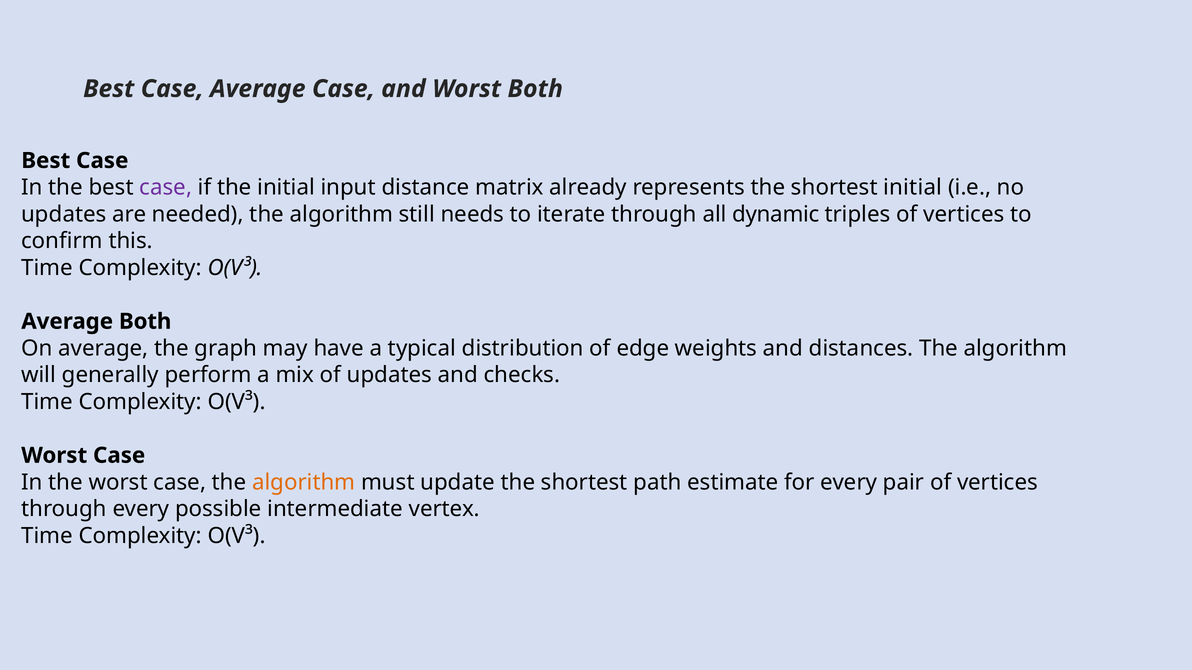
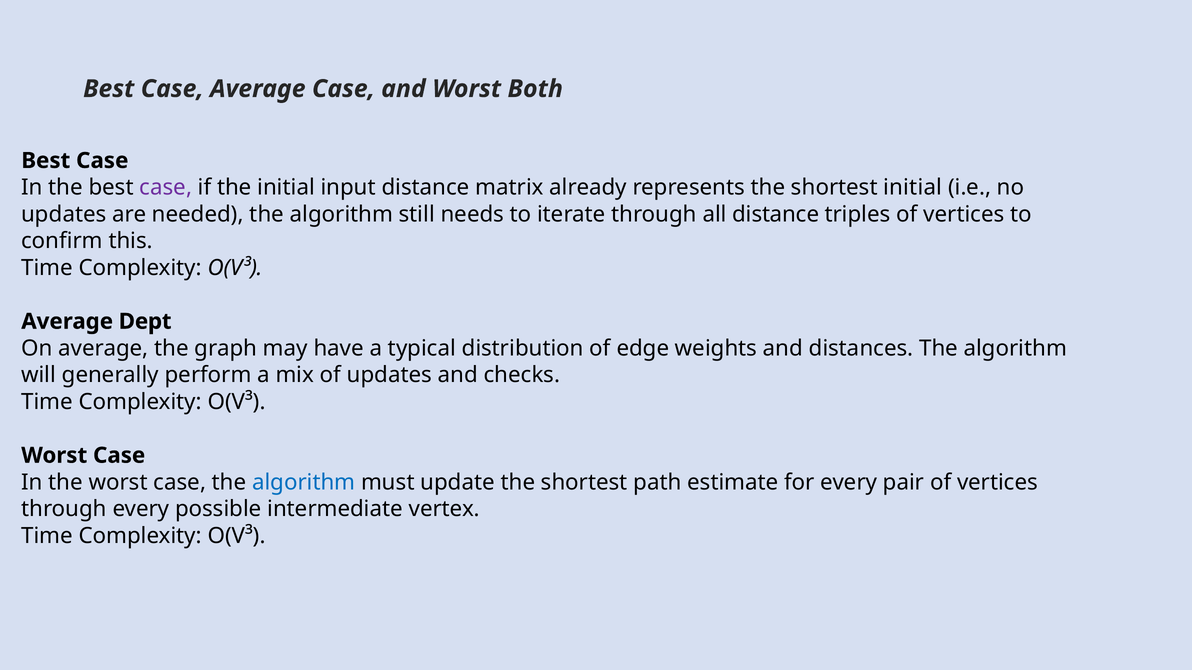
all dynamic: dynamic -> distance
Average Both: Both -> Dept
algorithm at (304, 483) colour: orange -> blue
